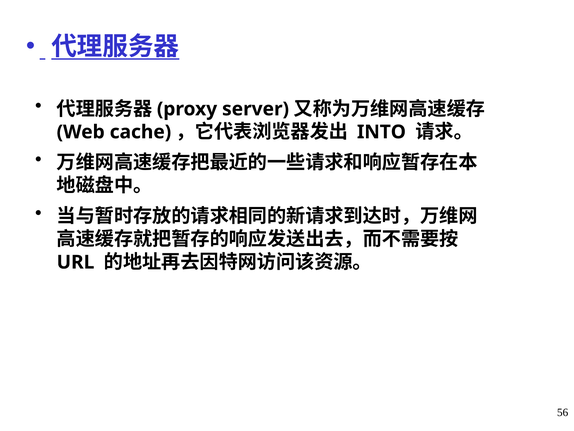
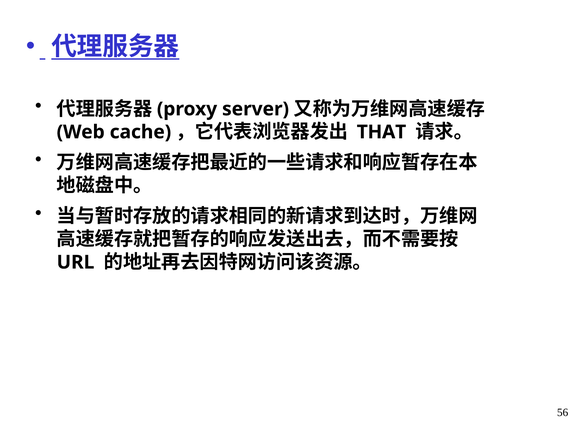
INTO: INTO -> THAT
